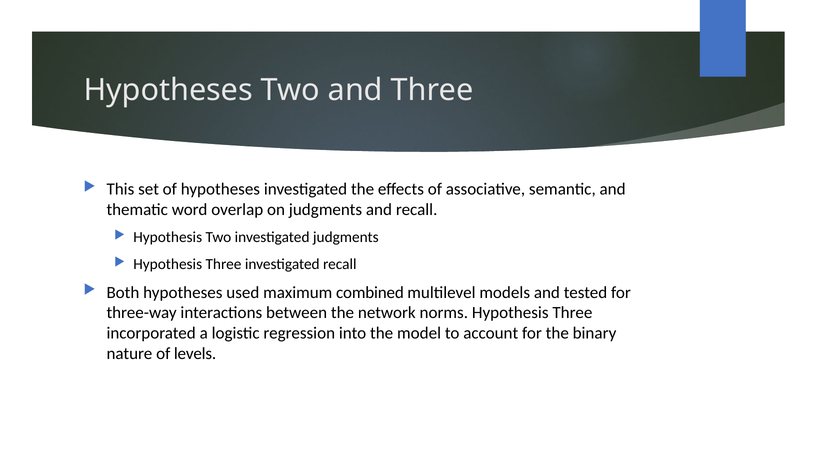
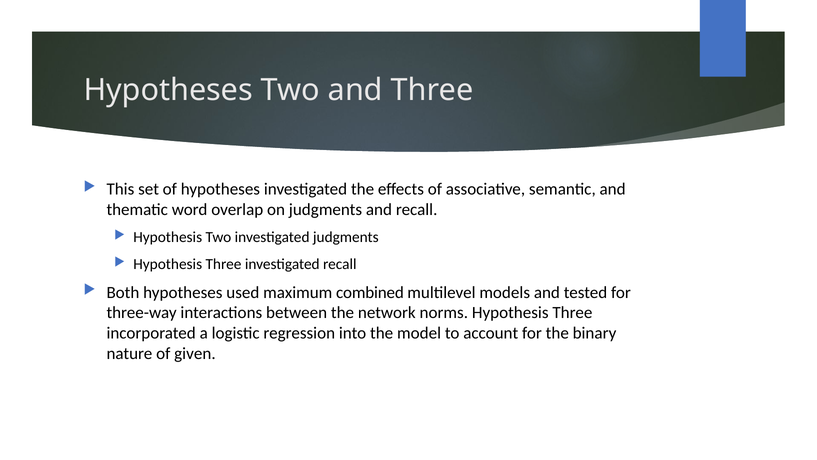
levels: levels -> given
